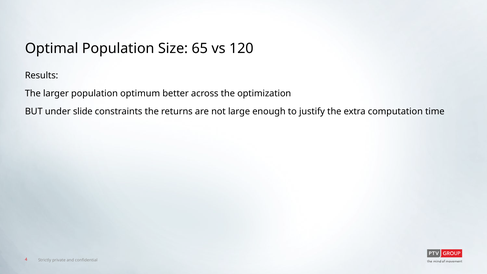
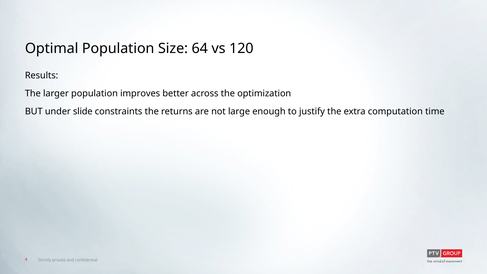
65: 65 -> 64
optimum: optimum -> improves
